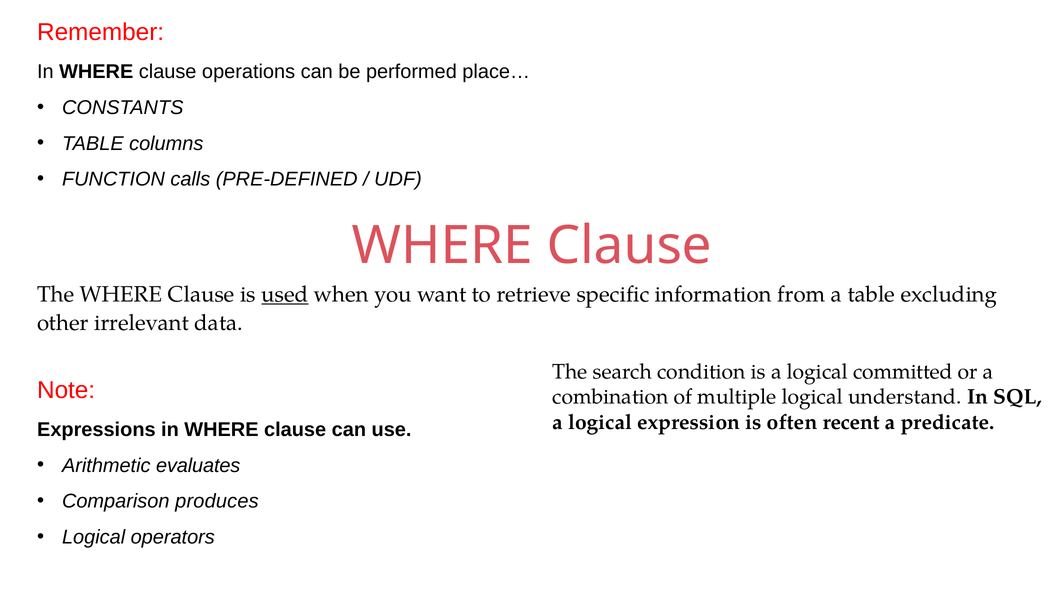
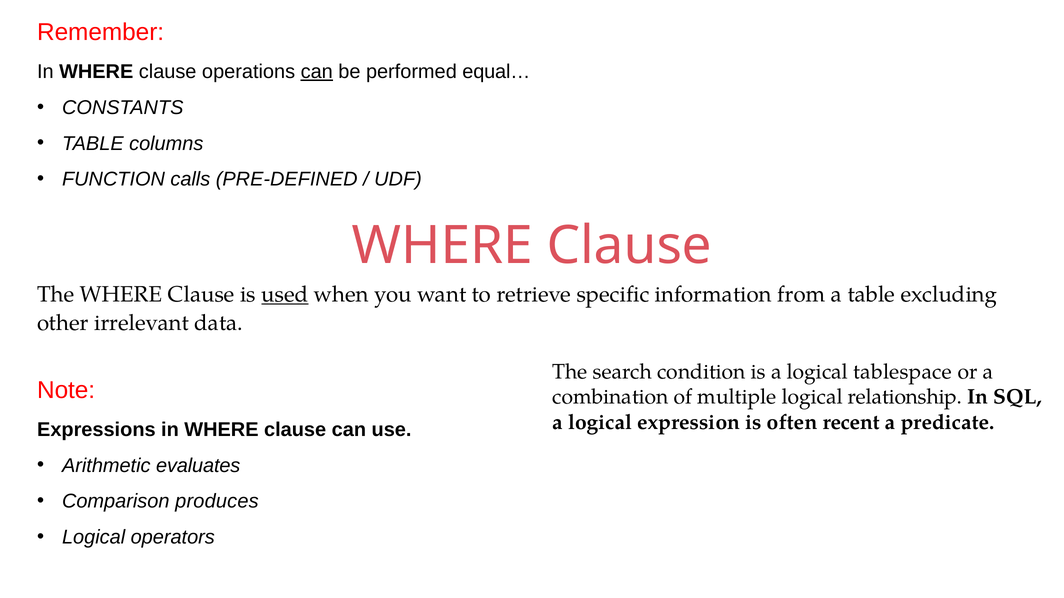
can at (317, 72) underline: none -> present
place…: place… -> equal…
committed: committed -> tablespace
understand: understand -> relationship
